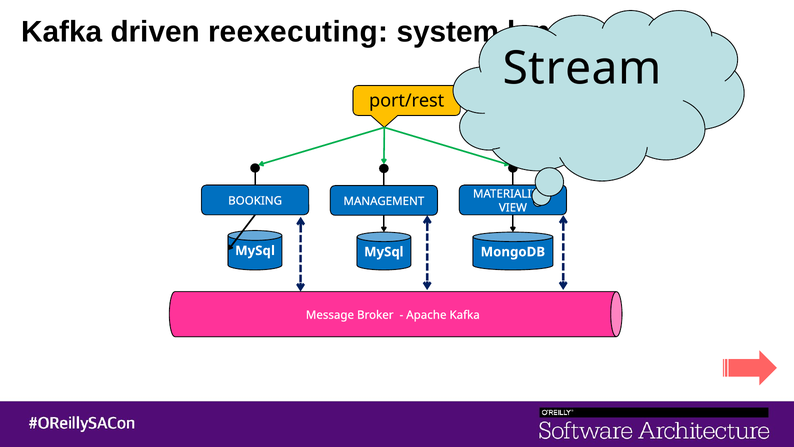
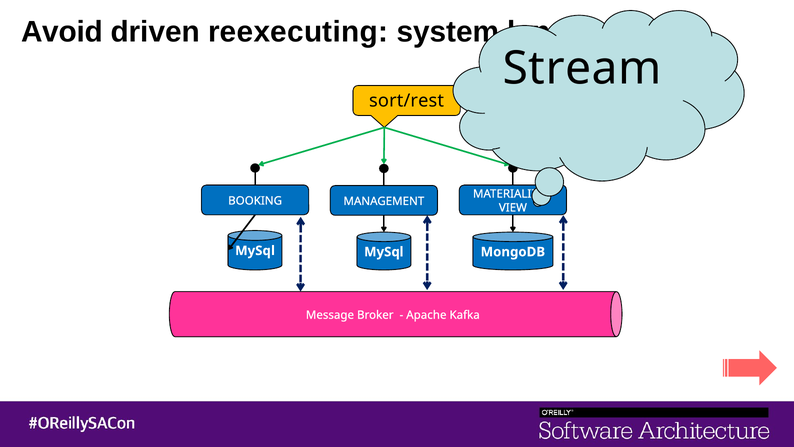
Kafka at (62, 32): Kafka -> Avoid
port/rest: port/rest -> sort/rest
